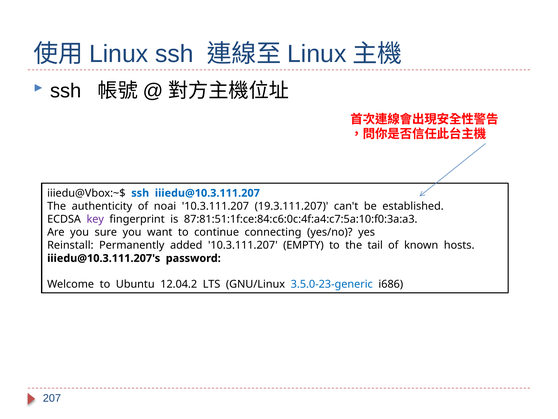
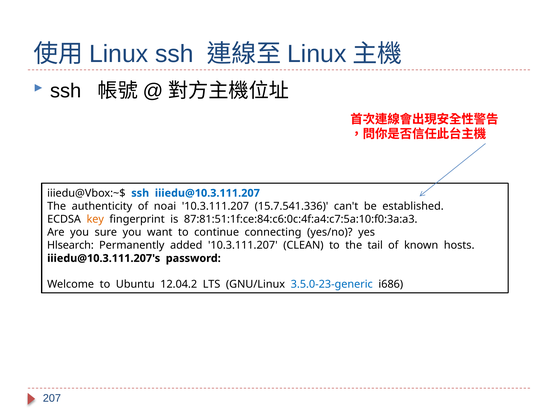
19.3.111.207: 19.3.111.207 -> 15.7.541.336
key colour: purple -> orange
Reinstall: Reinstall -> Hlsearch
EMPTY: EMPTY -> CLEAN
